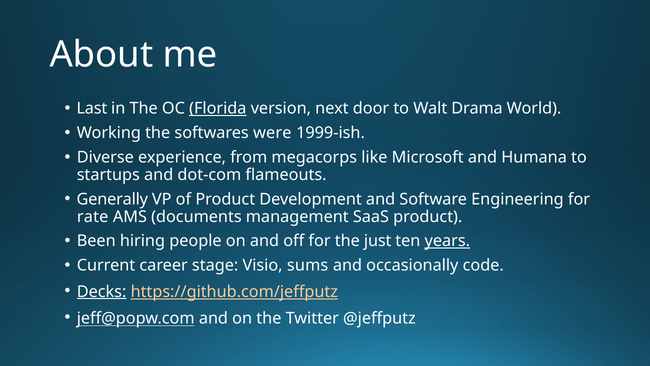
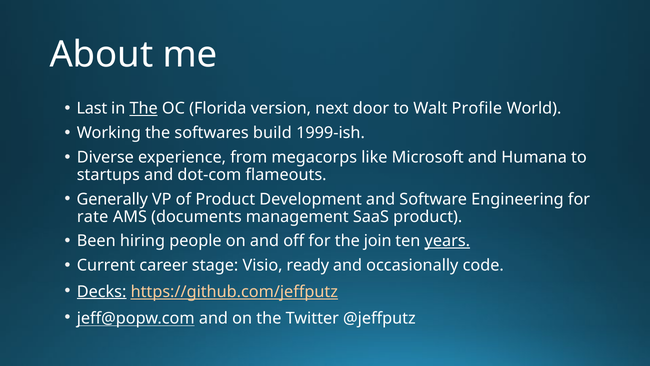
The at (144, 108) underline: none -> present
Florida underline: present -> none
Drama: Drama -> Profile
were: were -> build
just: just -> join
sums: sums -> ready
